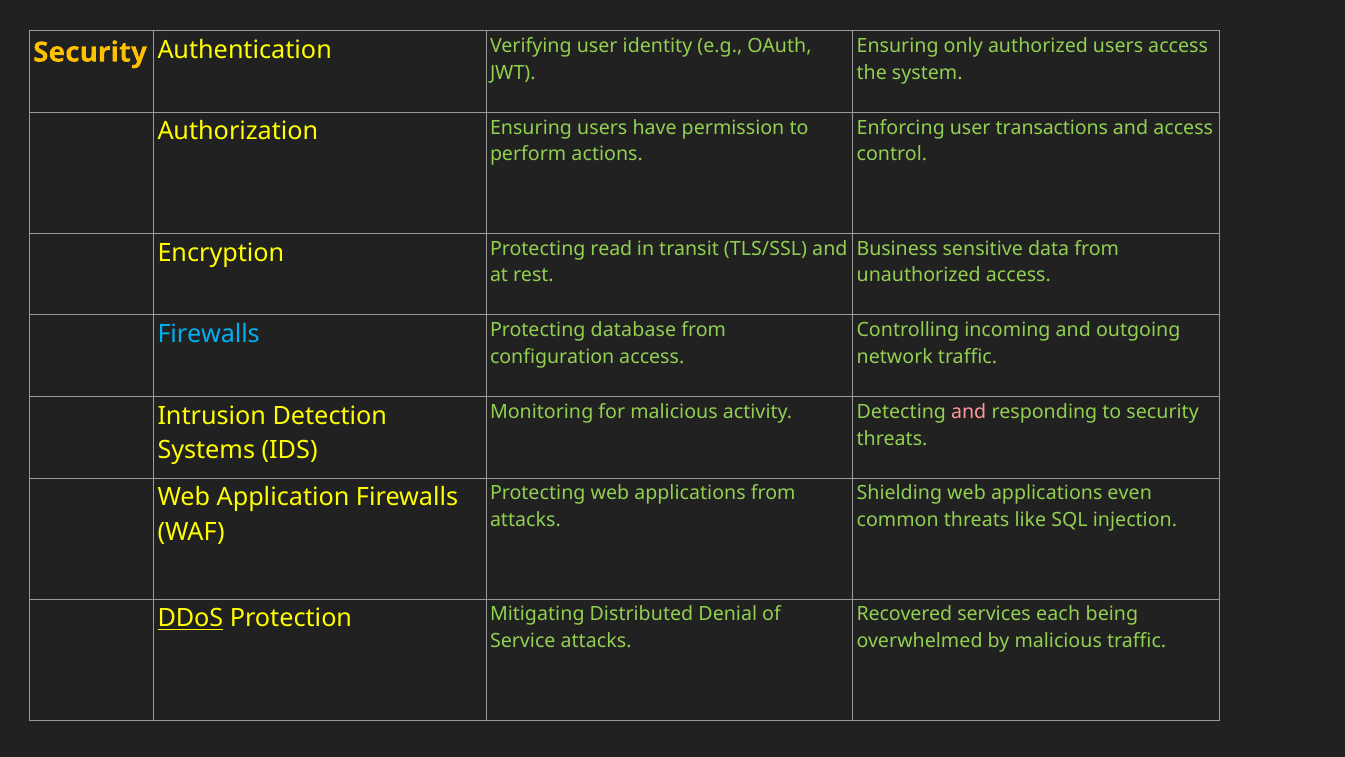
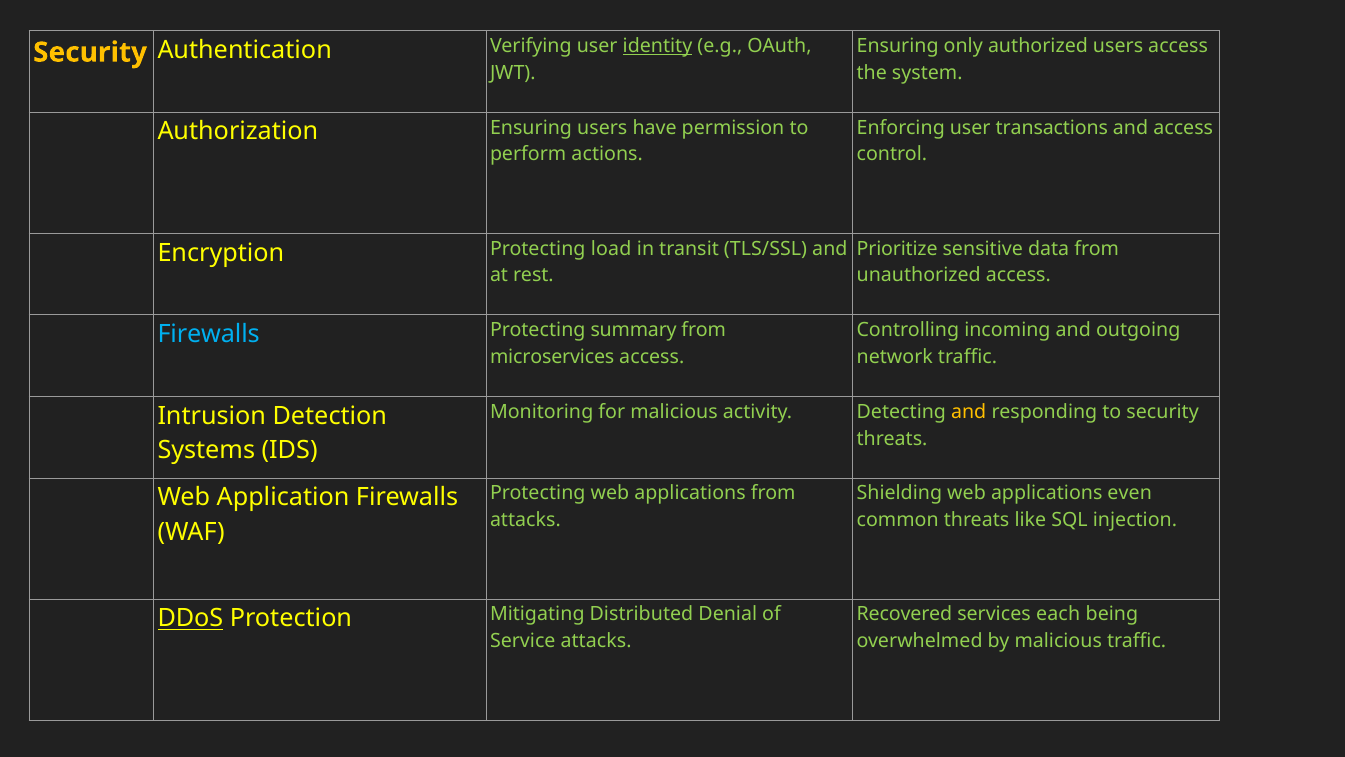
identity underline: none -> present
Business: Business -> Prioritize
read: read -> load
database: database -> summary
configuration: configuration -> microservices
and at (969, 412) colour: pink -> yellow
